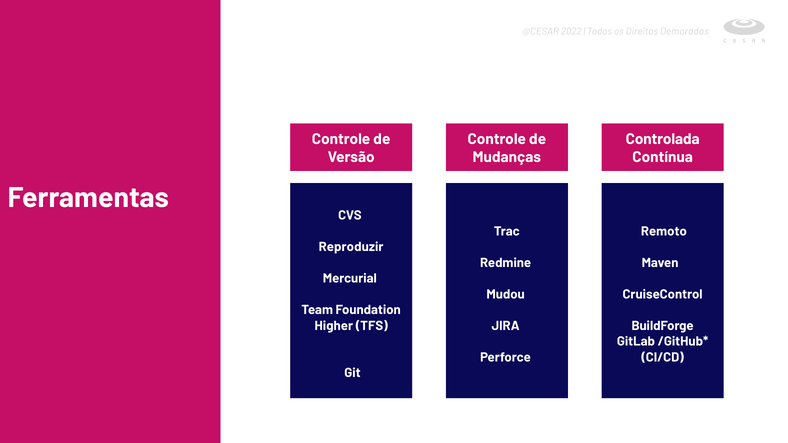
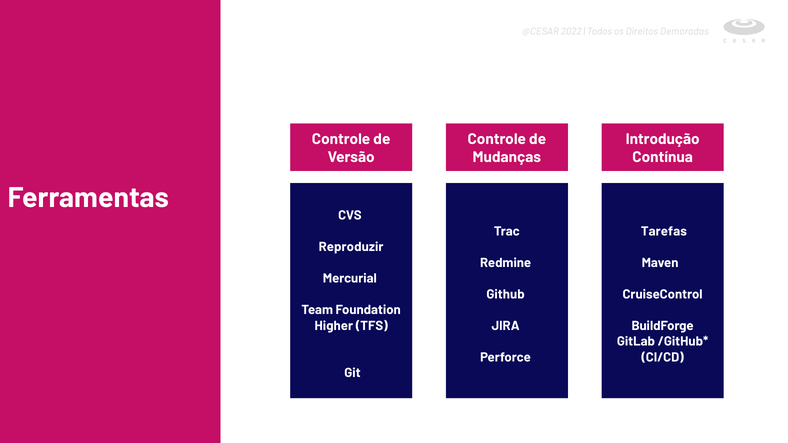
Controlada: Controlada -> Introdução
Remoto: Remoto -> Tarefas
Mudou: Mudou -> Github
